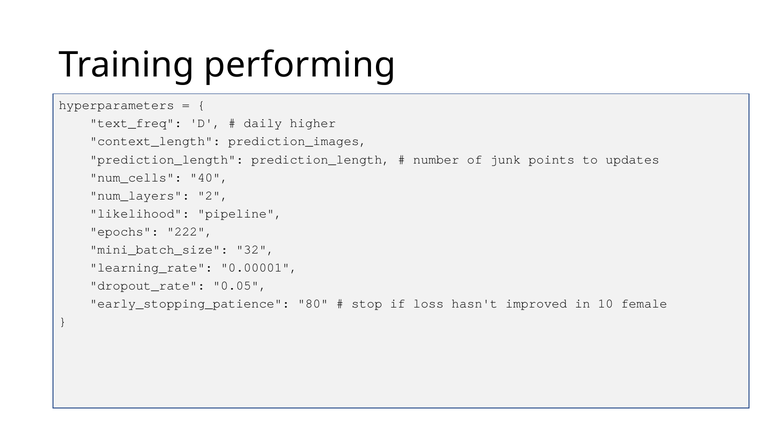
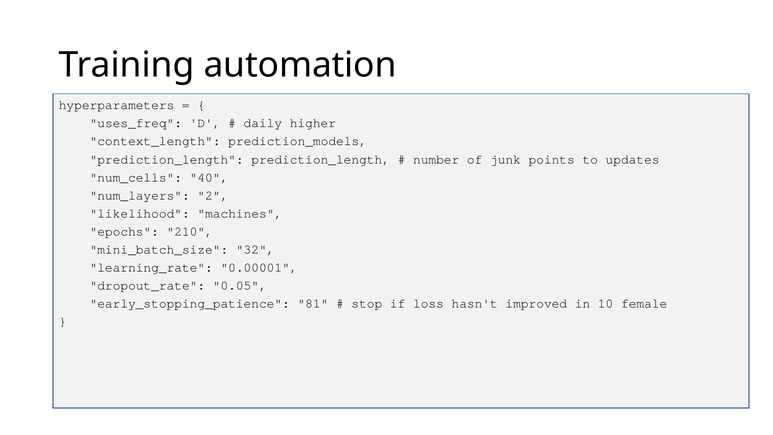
performing: performing -> automation
text_freq: text_freq -> uses_freq
prediction_images: prediction_images -> prediction_models
pipeline: pipeline -> machines
222: 222 -> 210
80: 80 -> 81
